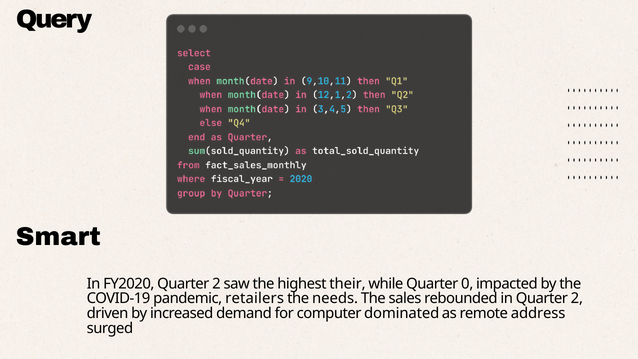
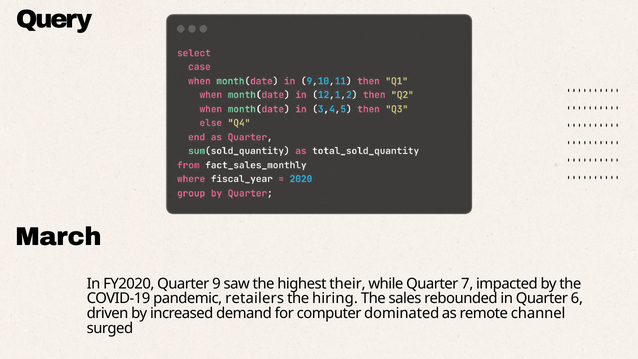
Smart: Smart -> March
FY2020 Quarter 2: 2 -> 9
0: 0 -> 7
needs: needs -> hiring
in Quarter 2: 2 -> 6
address: address -> channel
